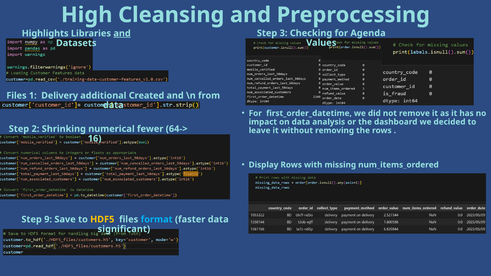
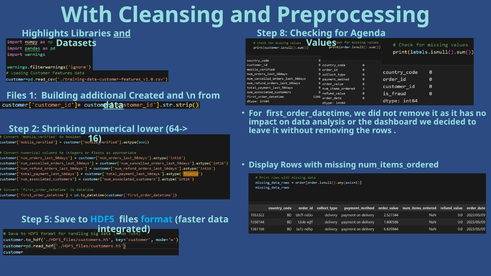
High at (87, 15): High -> With
3: 3 -> 8
Delivery: Delivery -> Building
data at (113, 105) underline: none -> present
fewer: fewer -> lower
9: 9 -> 5
HDF5 colour: yellow -> light blue
significant: significant -> integrated
